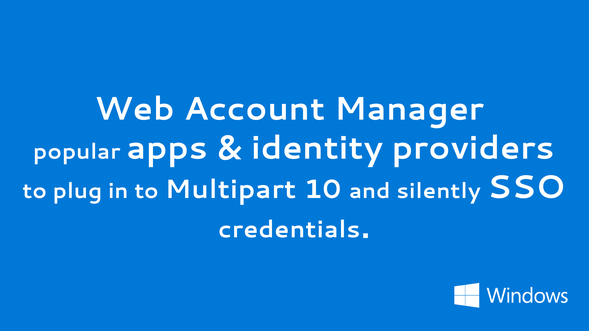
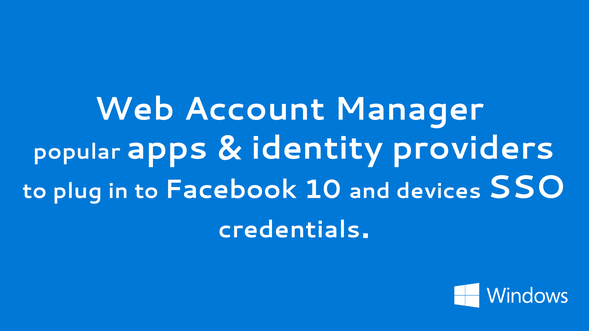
Multipart: Multipart -> Facebook
silently: silently -> devices
